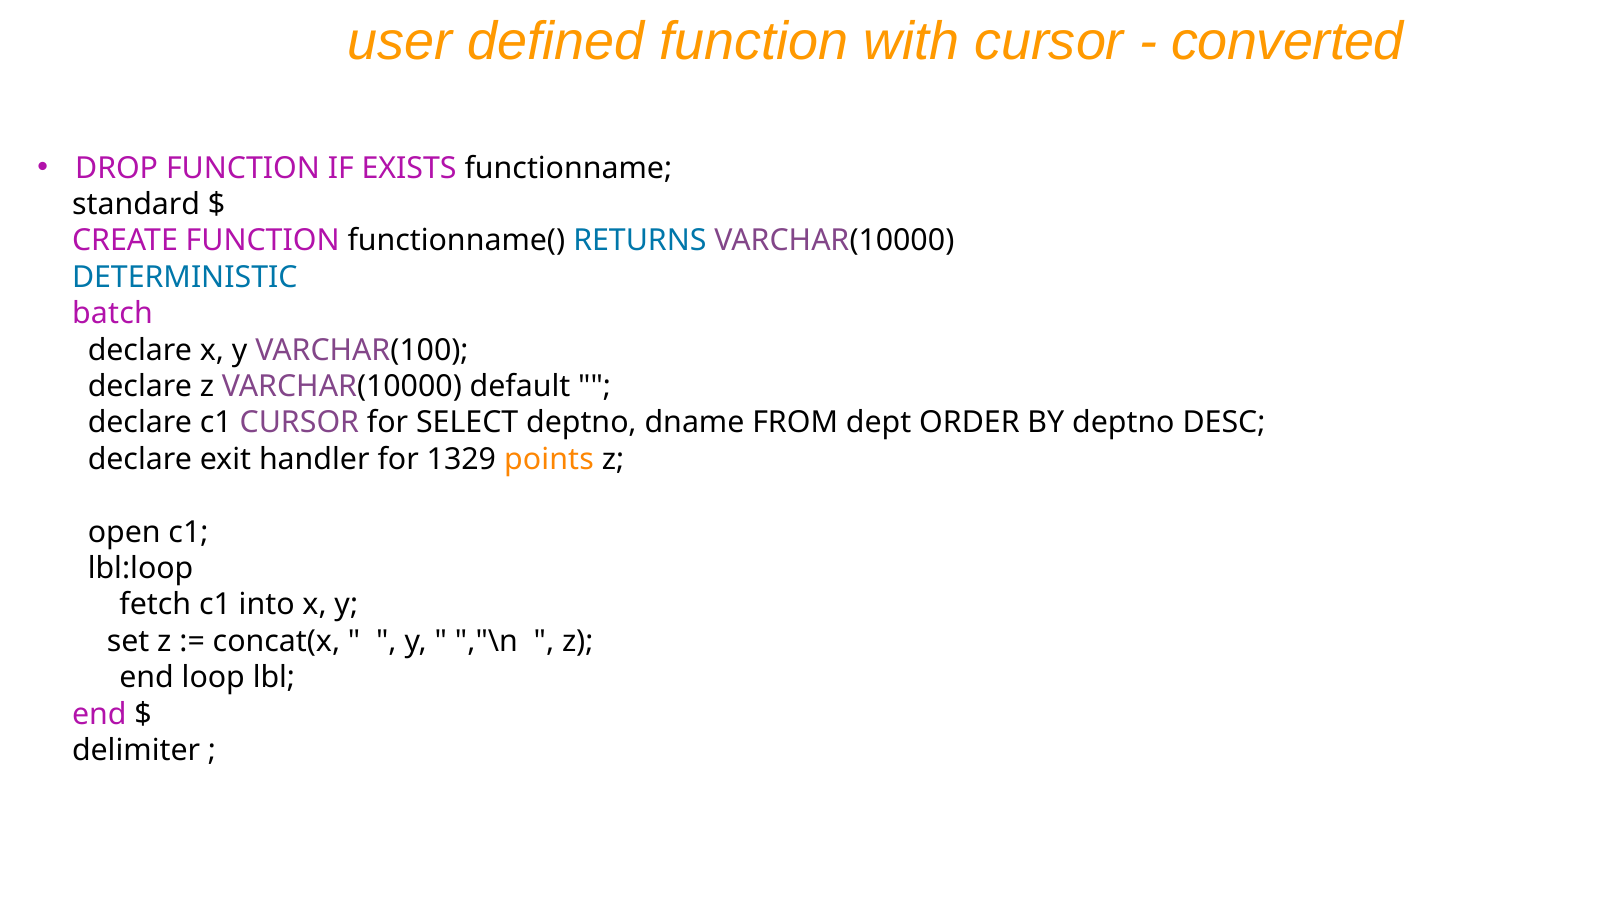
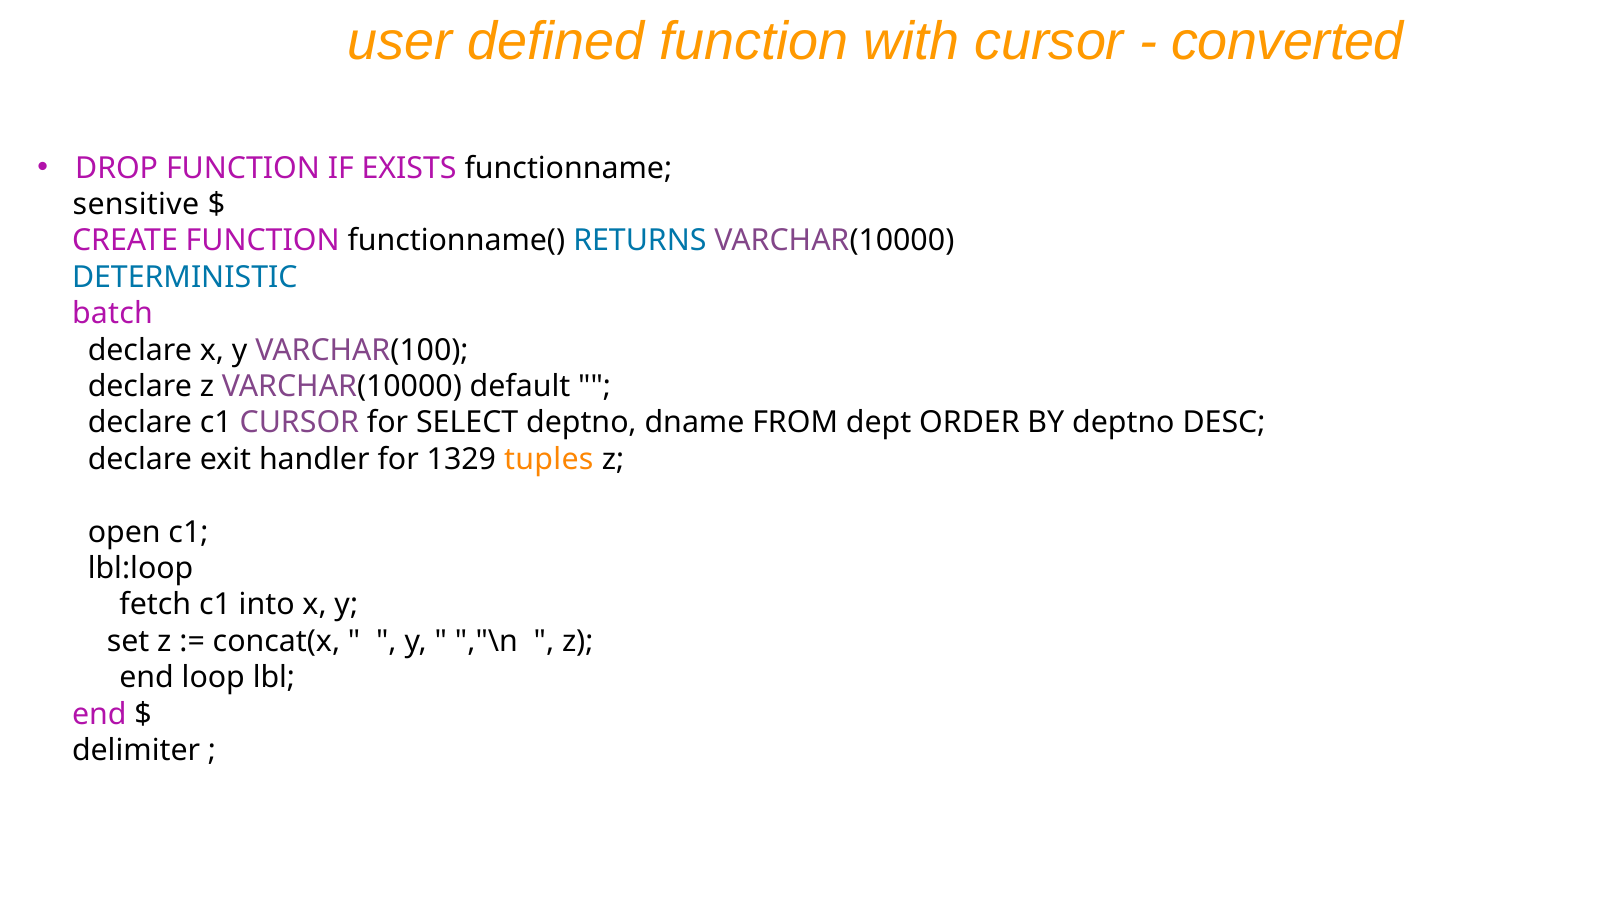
standard: standard -> sensitive
points: points -> tuples
